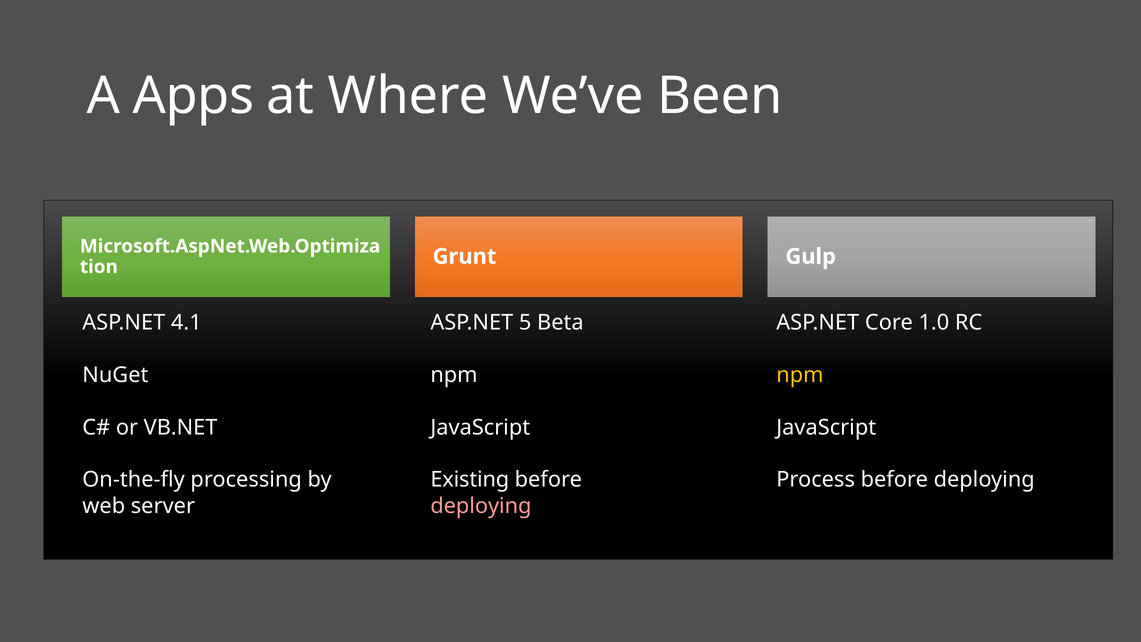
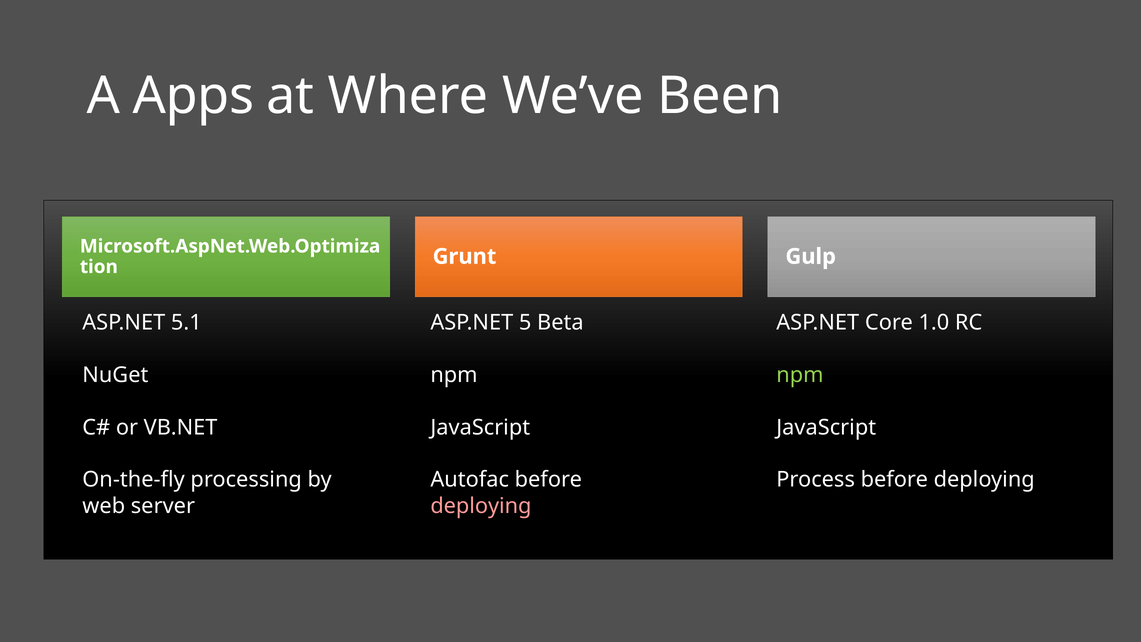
4.1: 4.1 -> 5.1
npm at (800, 375) colour: yellow -> light green
Existing: Existing -> Autofac
